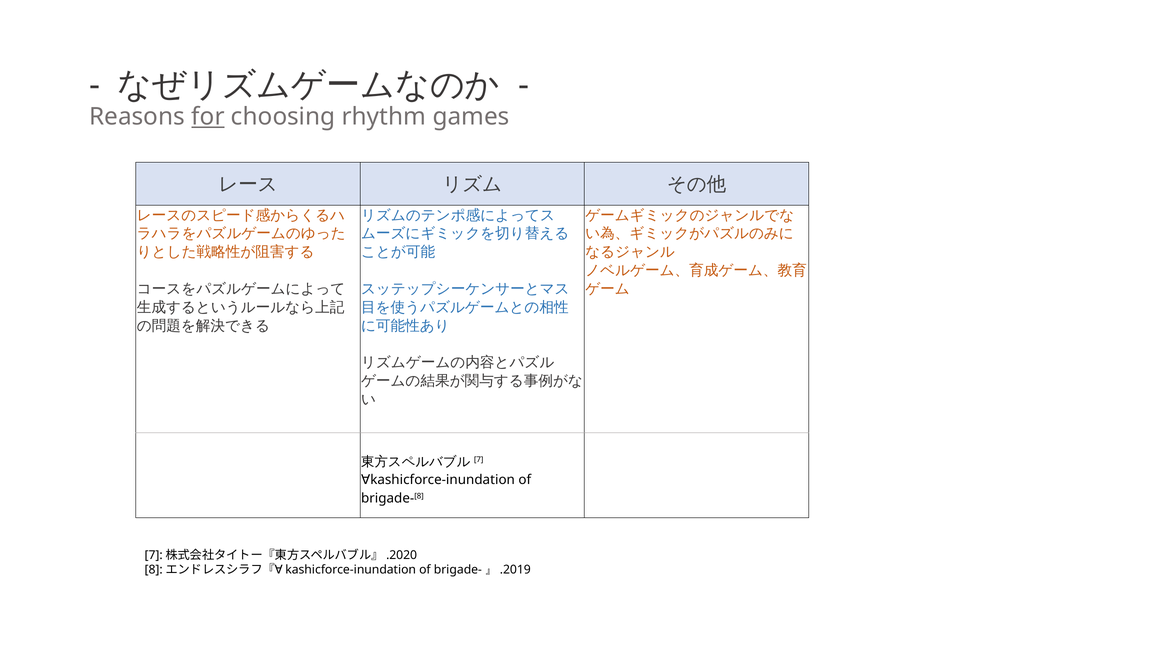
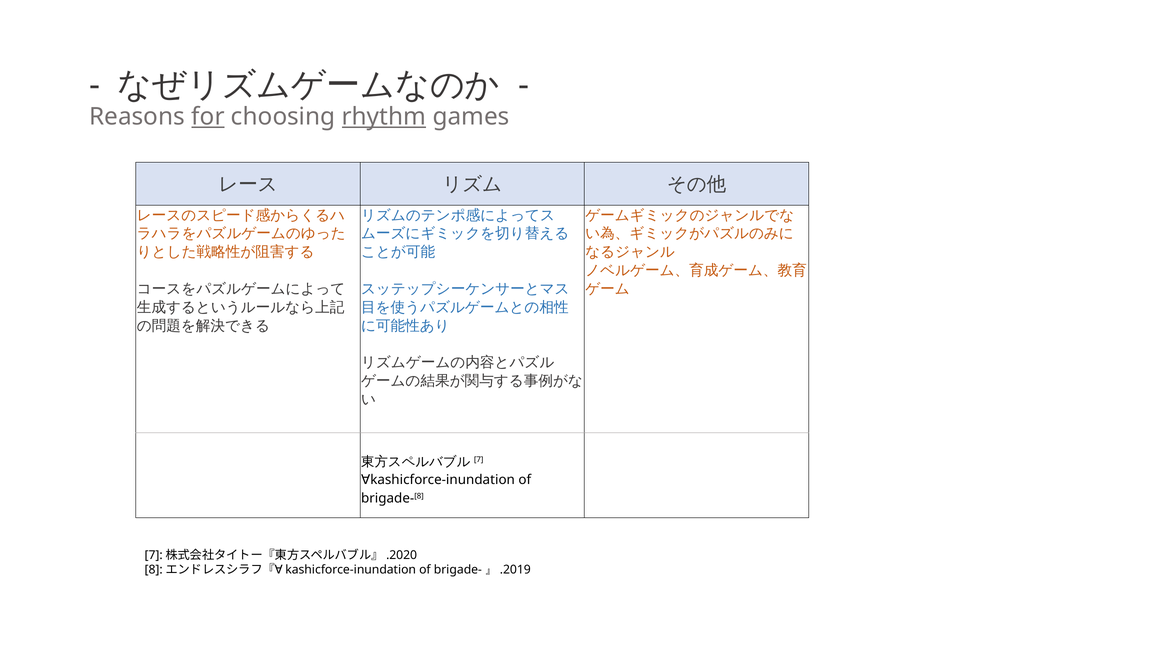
rhythm underline: none -> present
